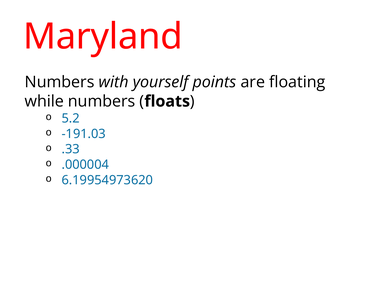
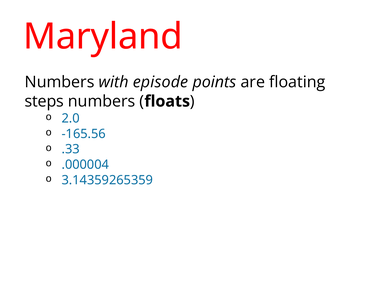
yourself: yourself -> episode
while: while -> steps
5.2: 5.2 -> 2.0
-191.03: -191.03 -> -165.56
6.19954973620: 6.19954973620 -> 3.14359265359
